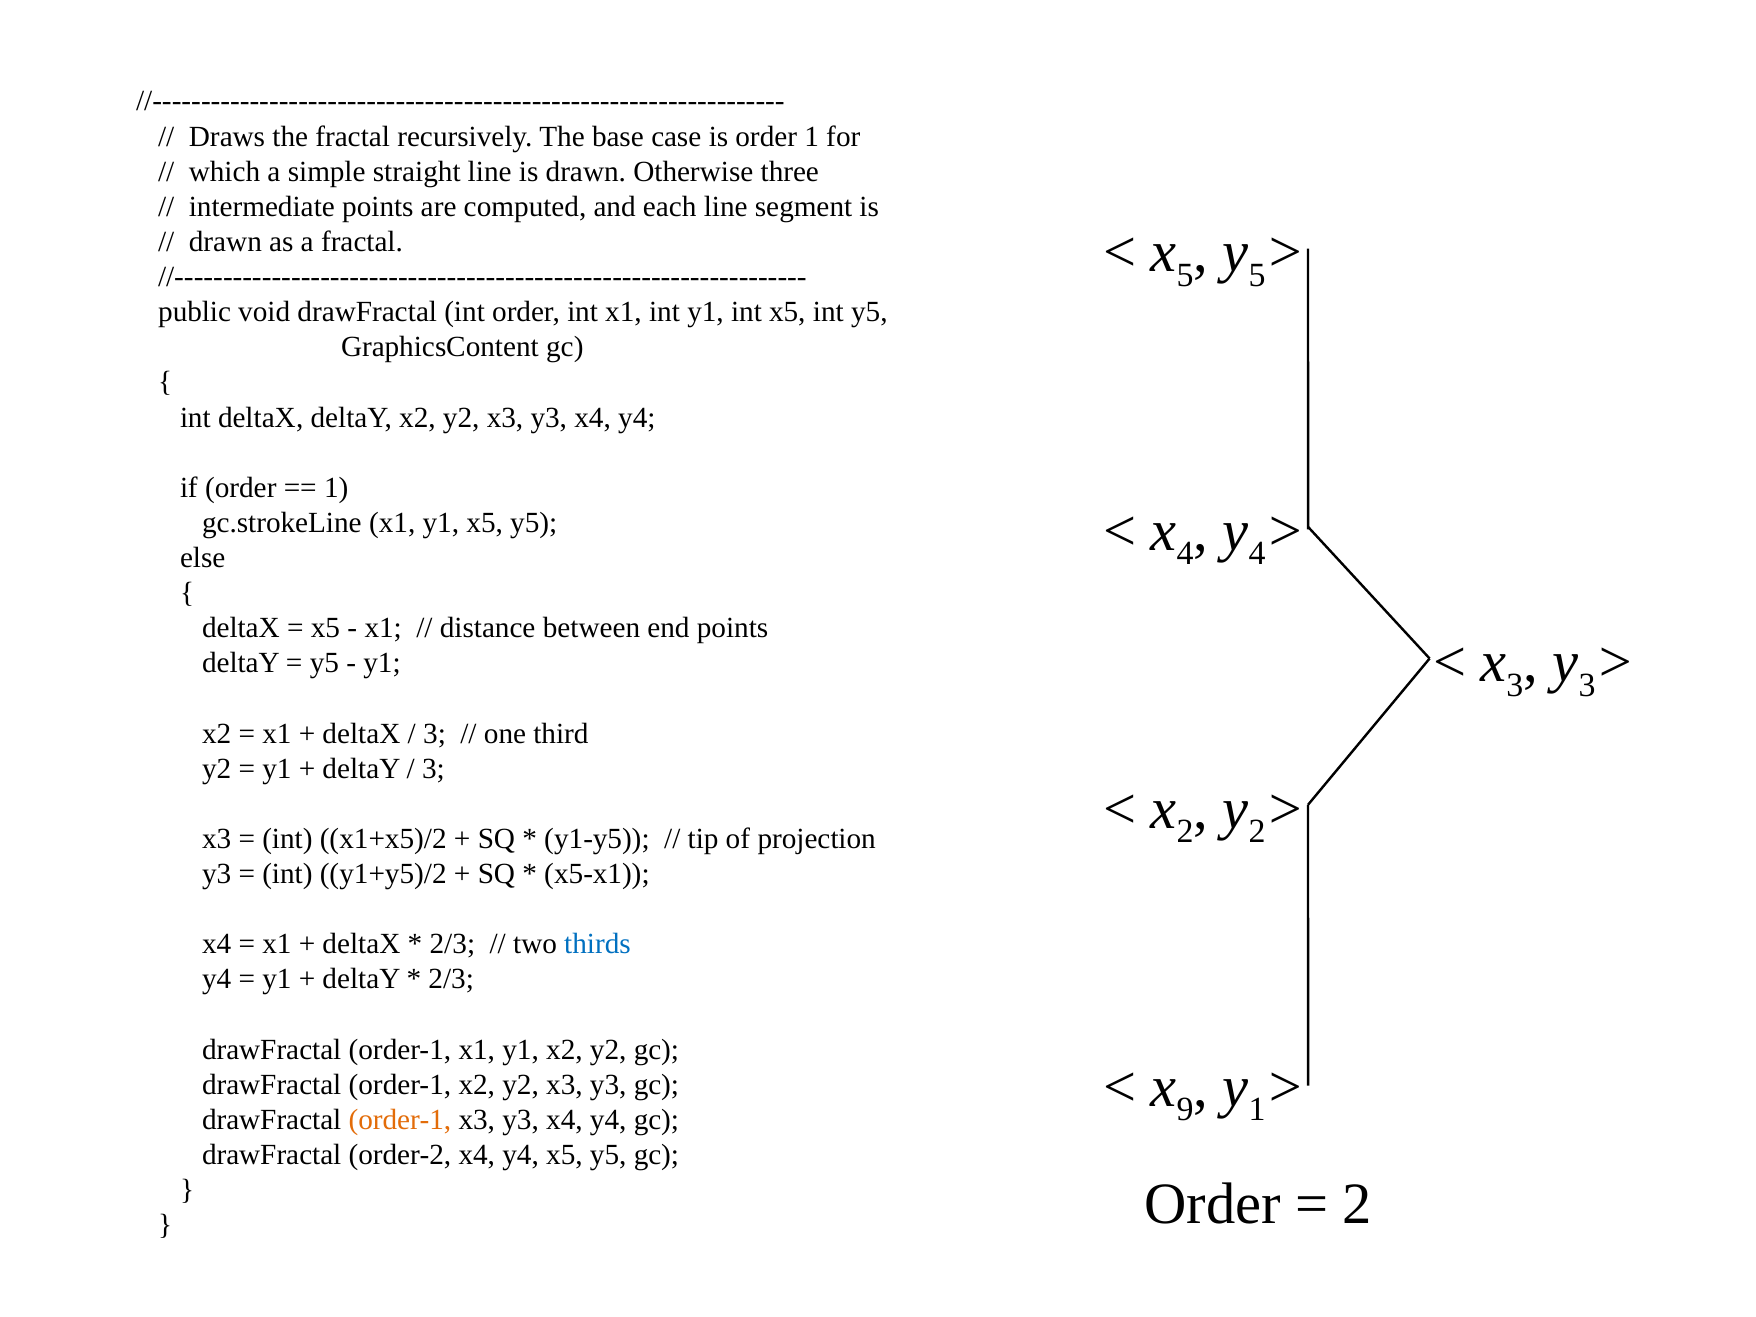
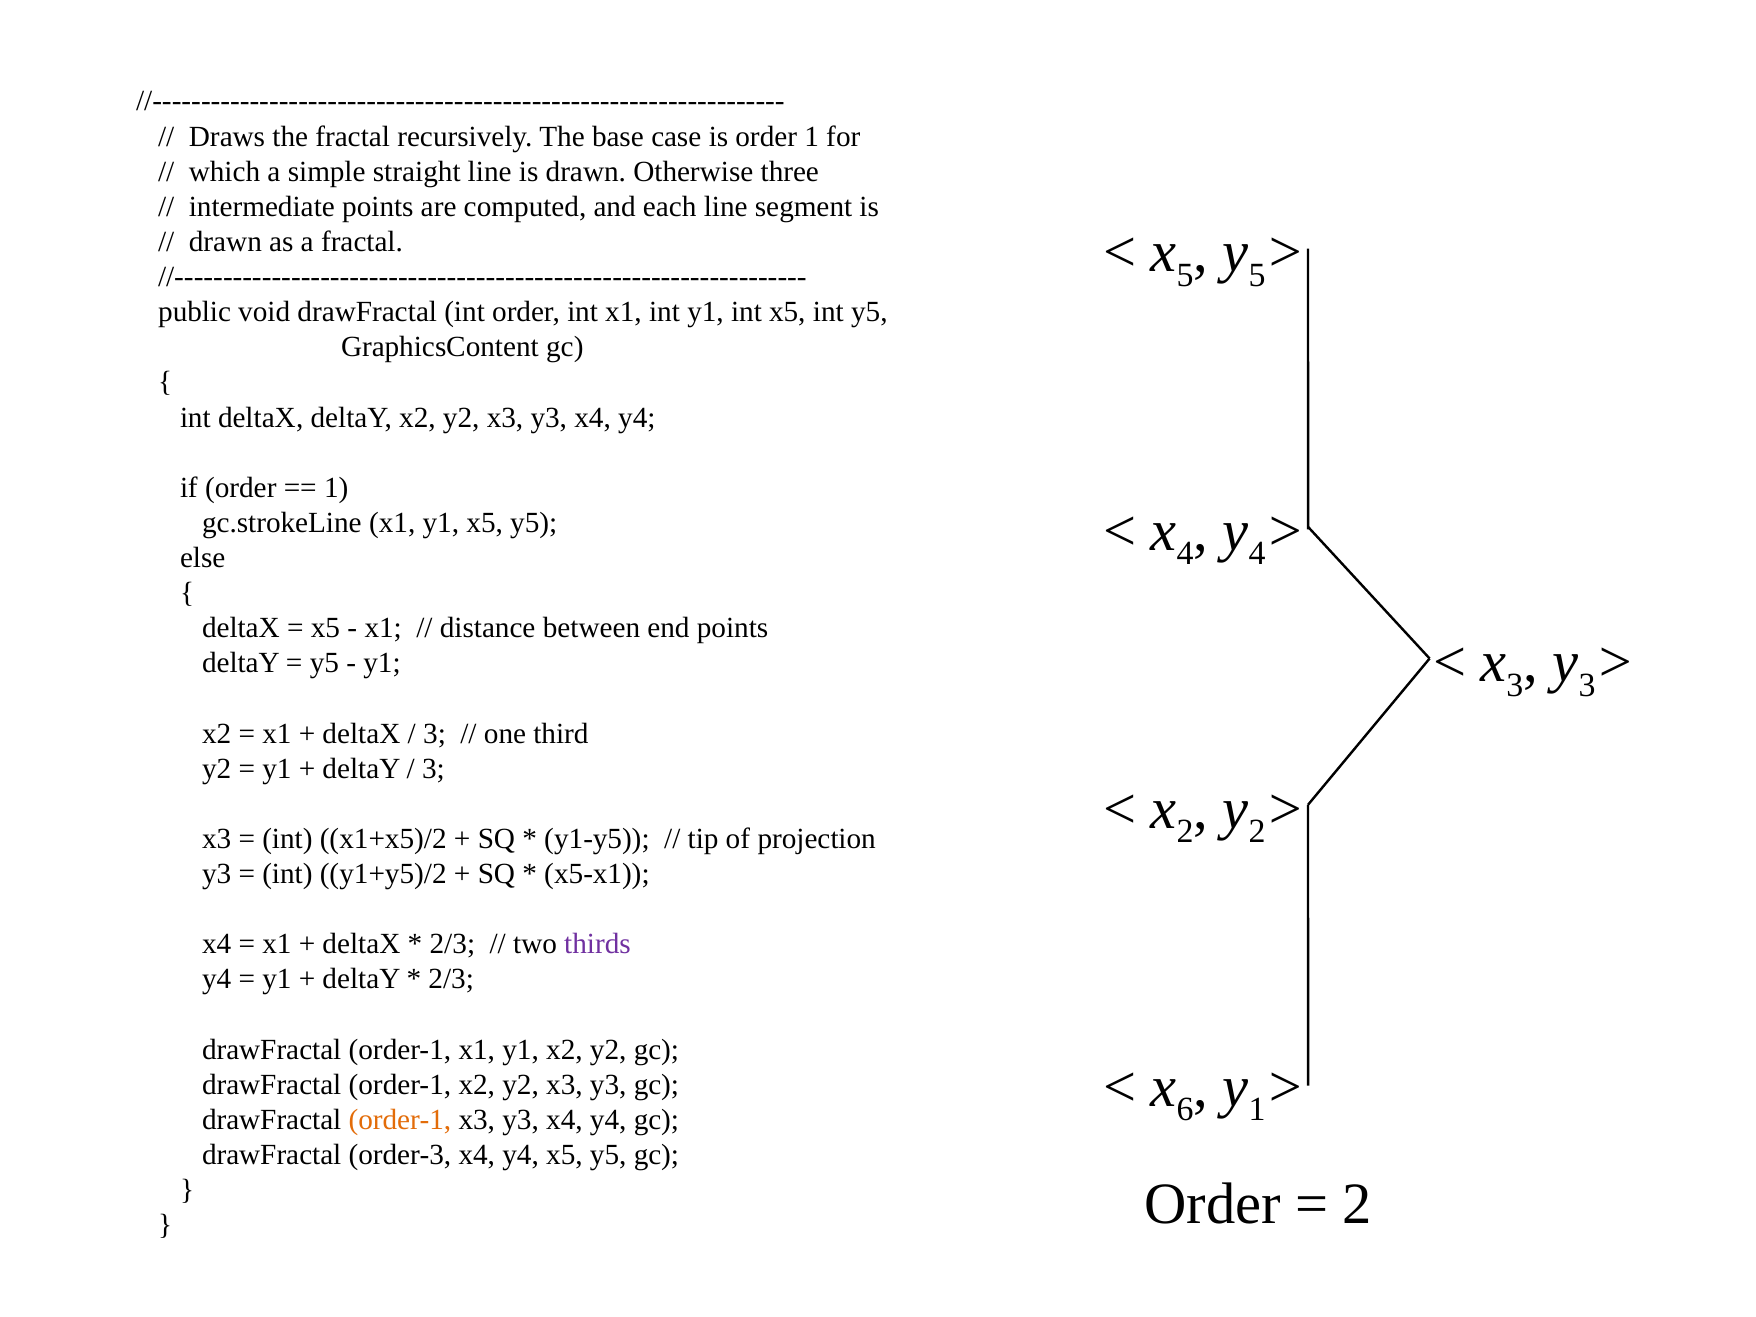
thirds colour: blue -> purple
9: 9 -> 6
order-2: order-2 -> order-3
